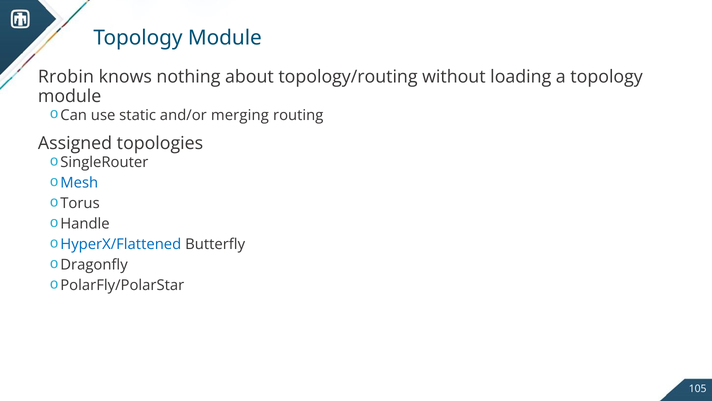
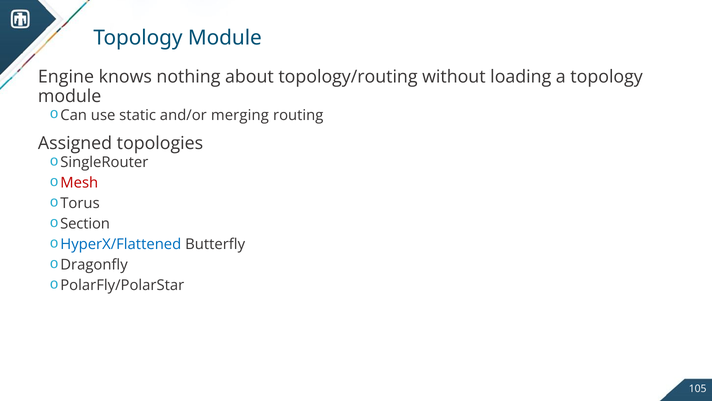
Rrobin: Rrobin -> Engine
Mesh colour: blue -> red
Handle: Handle -> Section
